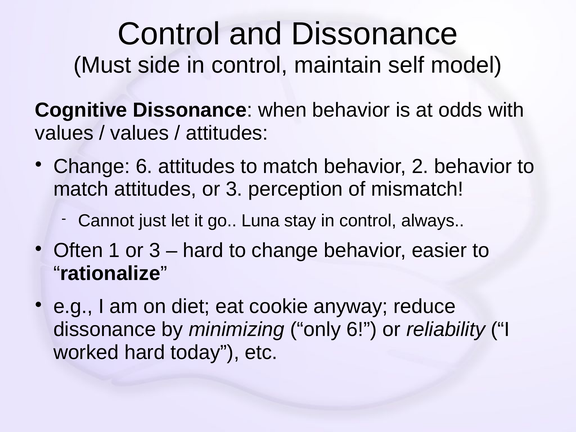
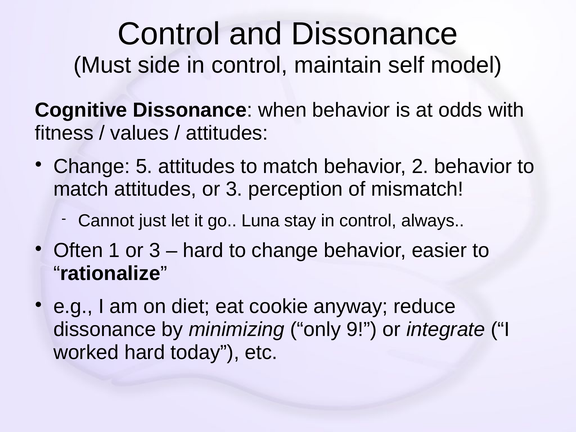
values at (64, 133): values -> fitness
Change 6: 6 -> 5
only 6: 6 -> 9
reliability: reliability -> integrate
